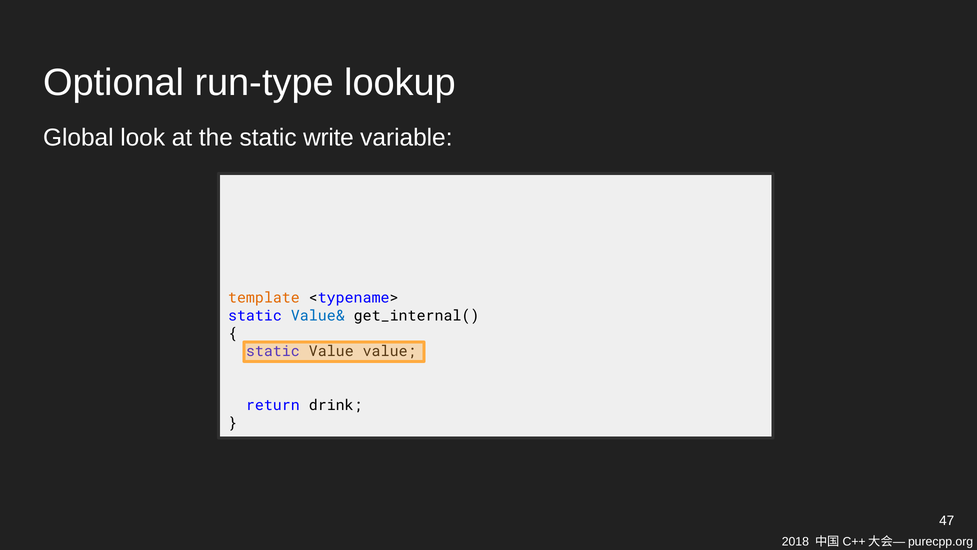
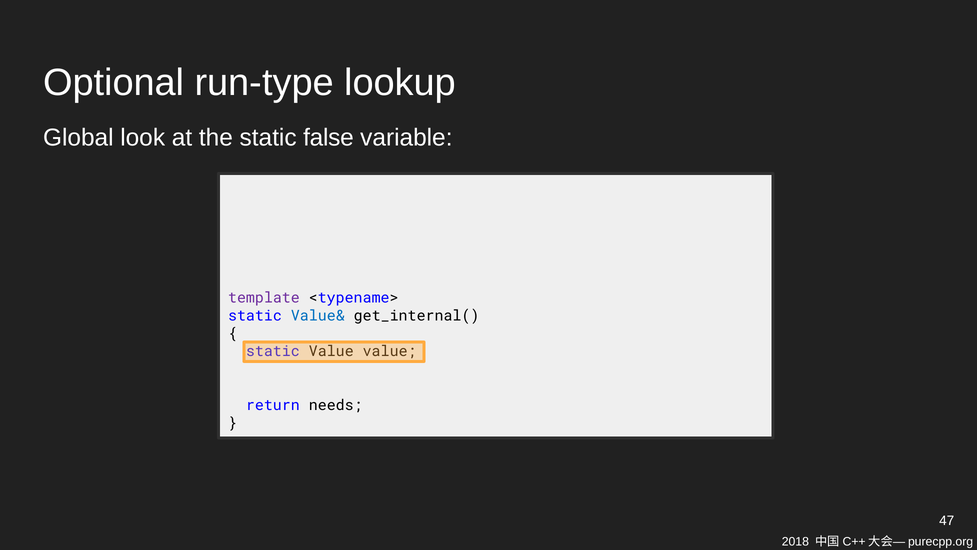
write: write -> false
template colour: orange -> purple
drink: drink -> needs
